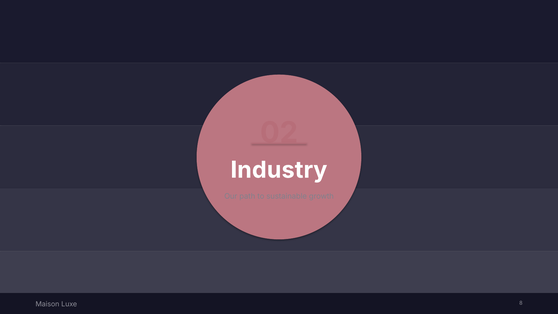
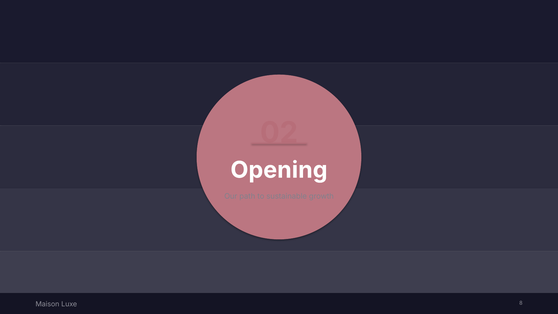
Industry: Industry -> Opening
